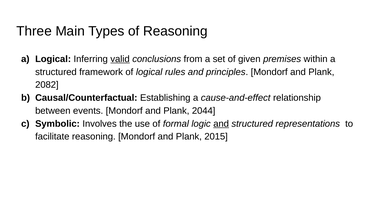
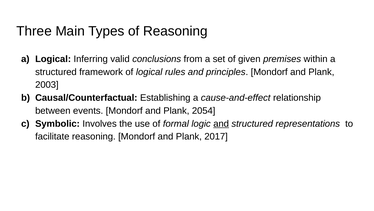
valid underline: present -> none
2082: 2082 -> 2003
2044: 2044 -> 2054
2015: 2015 -> 2017
